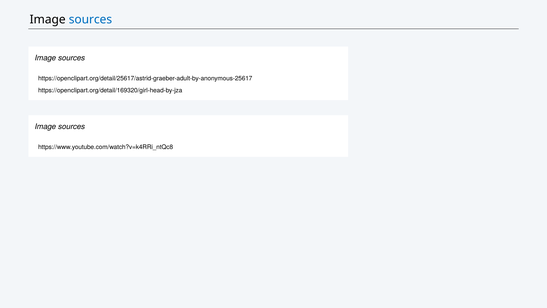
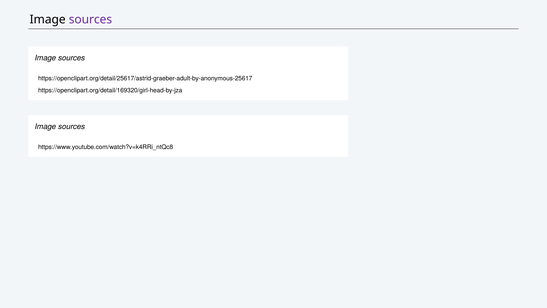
sources at (90, 19) colour: blue -> purple
